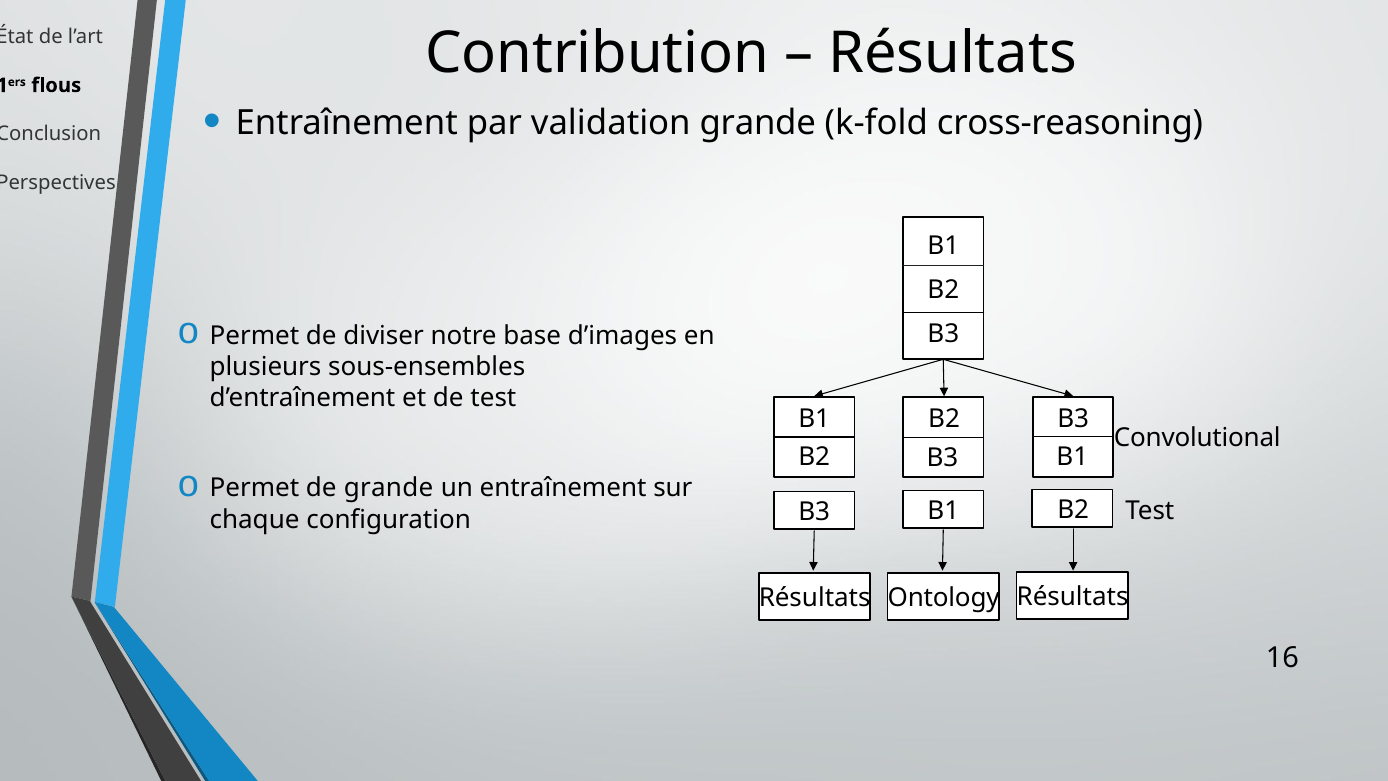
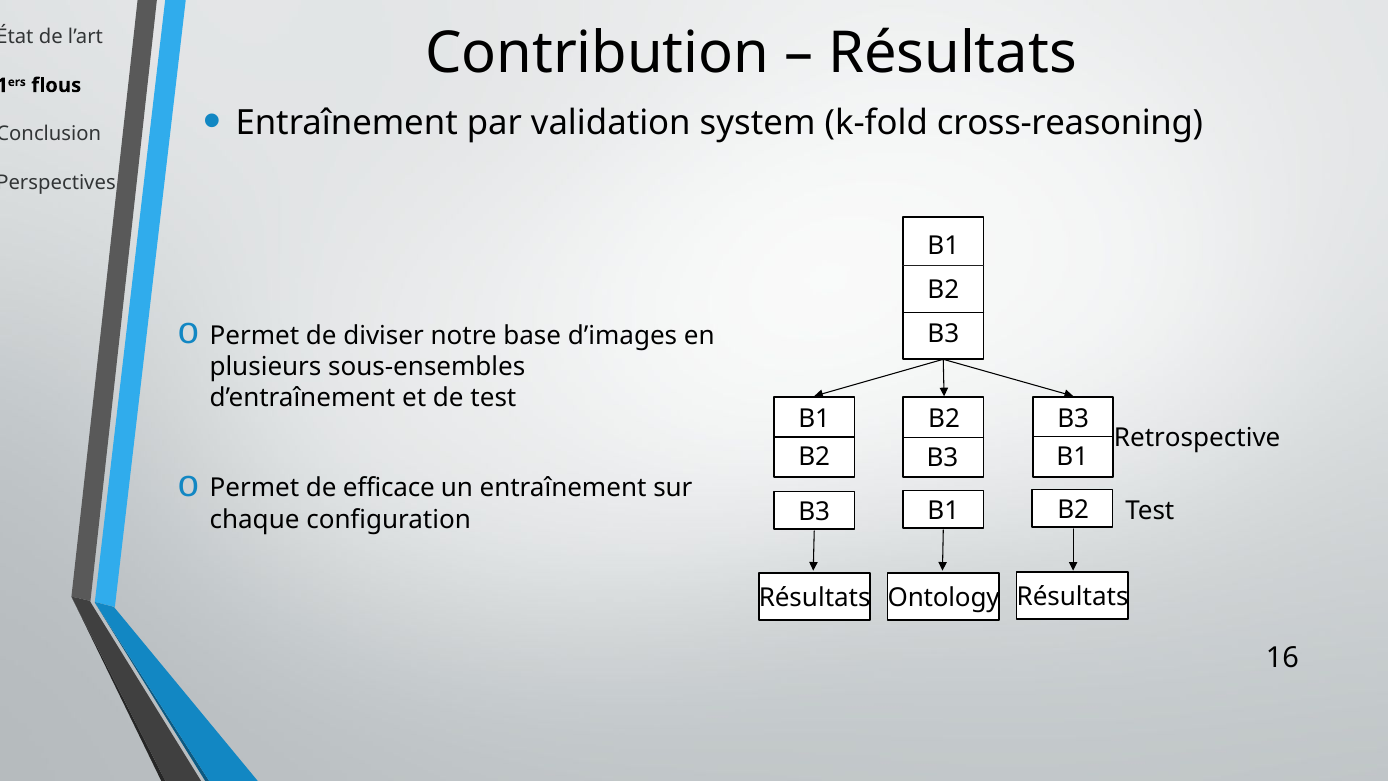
validation grande: grande -> system
Convolutional: Convolutional -> Retrospective
de grande: grande -> efficace
